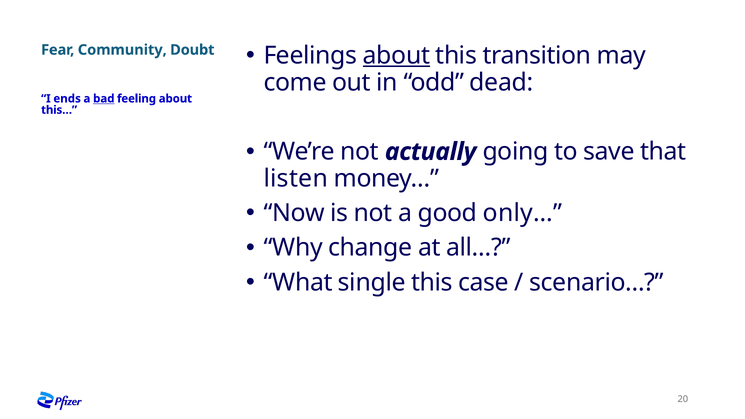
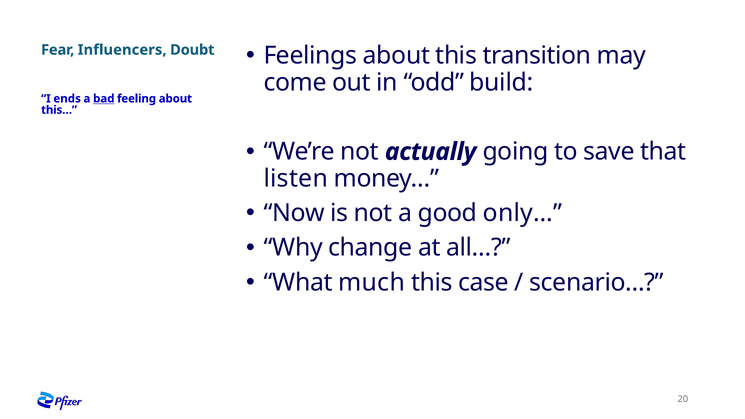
Community: Community -> Influencers
about at (396, 56) underline: present -> none
dead: dead -> build
single: single -> much
